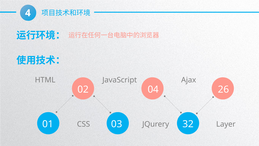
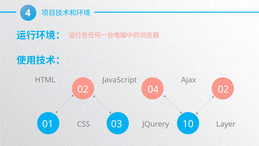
04 26: 26 -> 02
32: 32 -> 10
